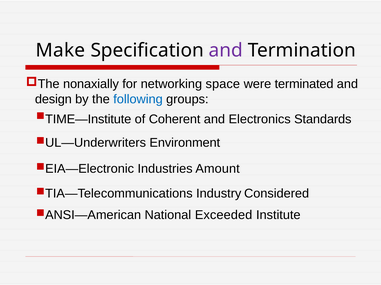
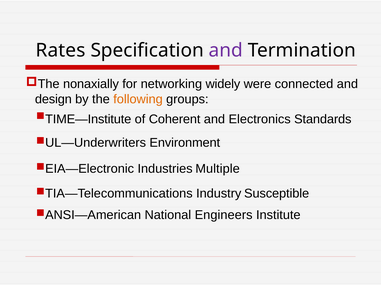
Make: Make -> Rates
space: space -> widely
terminated: terminated -> connected
following colour: blue -> orange
Amount: Amount -> Multiple
Considered: Considered -> Susceptible
Exceeded: Exceeded -> Engineers
